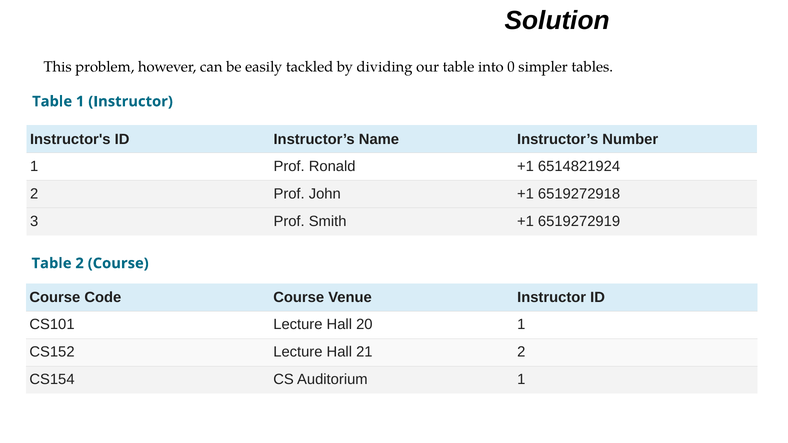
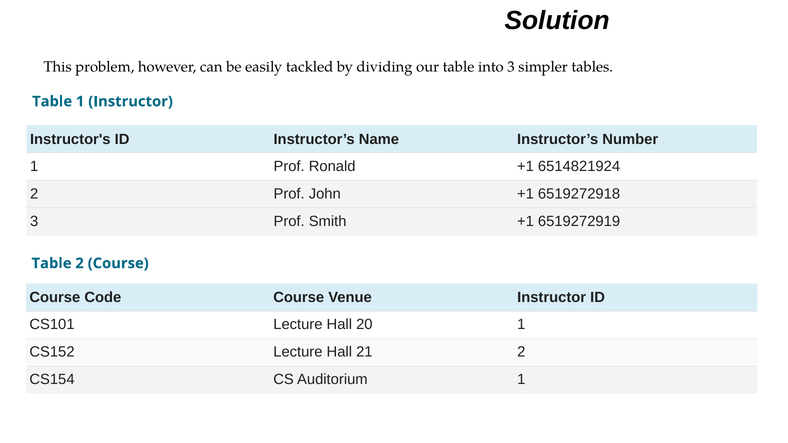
into 0: 0 -> 3
